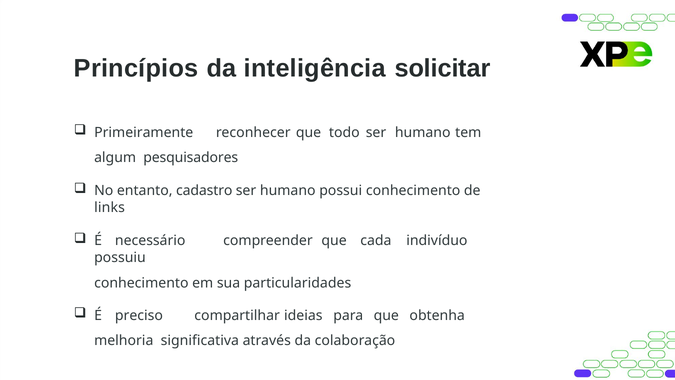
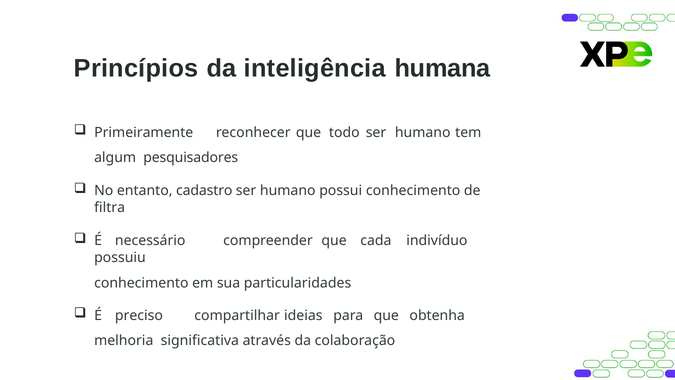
solicitar: solicitar -> humana
links: links -> filtra
